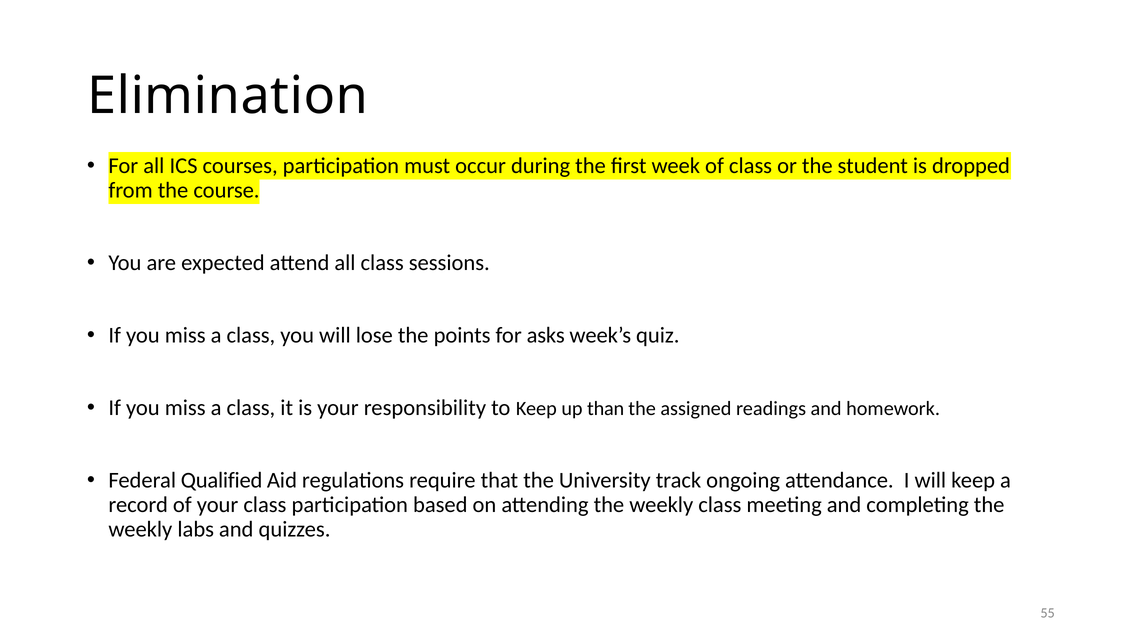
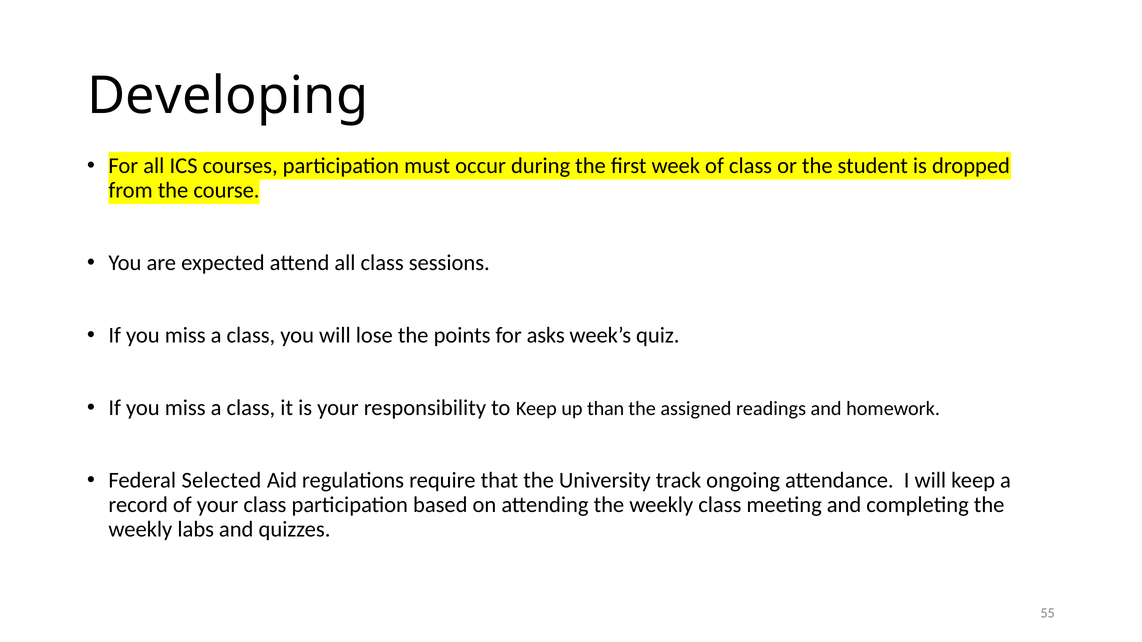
Elimination: Elimination -> Developing
Qualified: Qualified -> Selected
